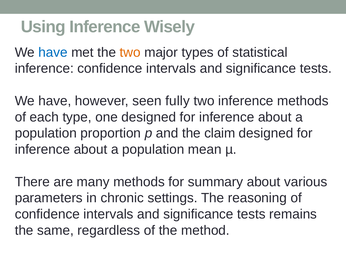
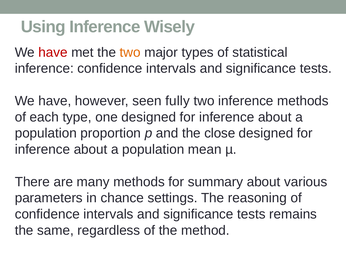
have at (53, 52) colour: blue -> red
claim: claim -> close
chronic: chronic -> chance
